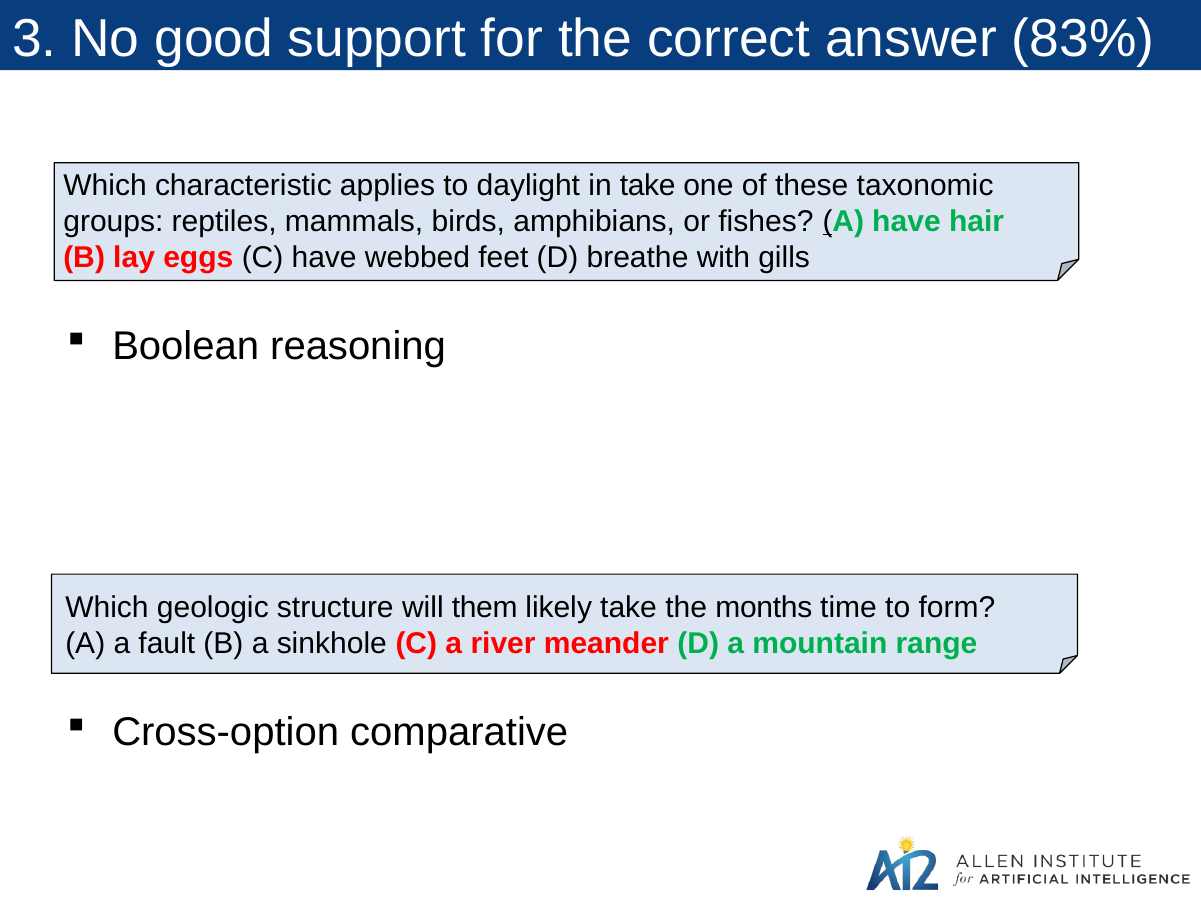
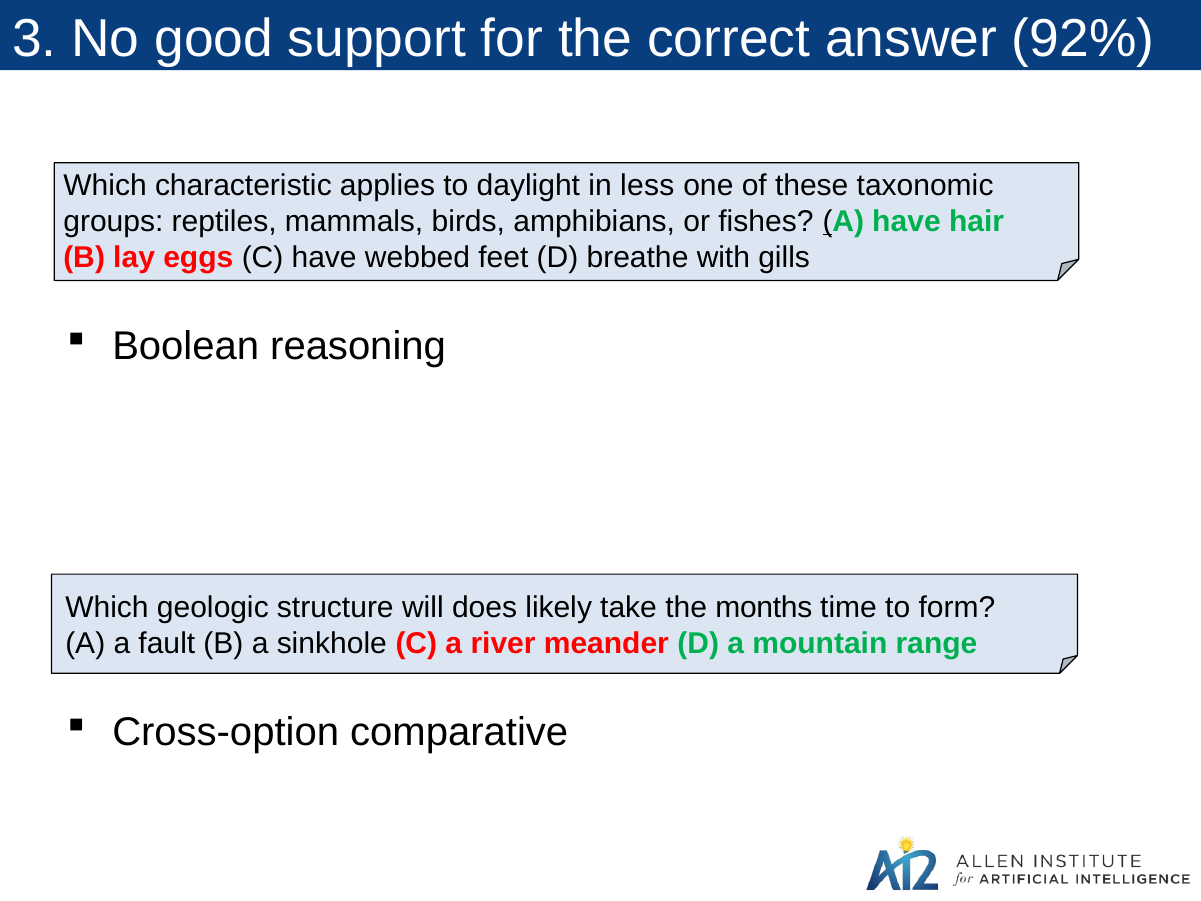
83%: 83% -> 92%
in take: take -> less
them: them -> does
